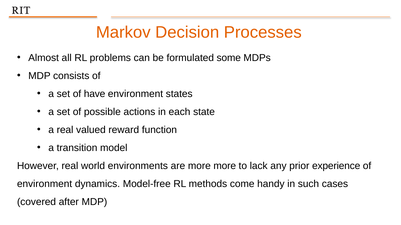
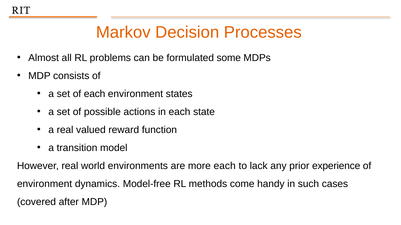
of have: have -> each
more more: more -> each
